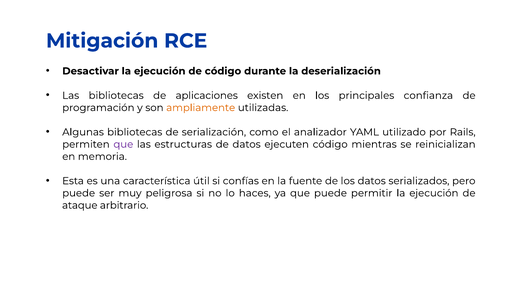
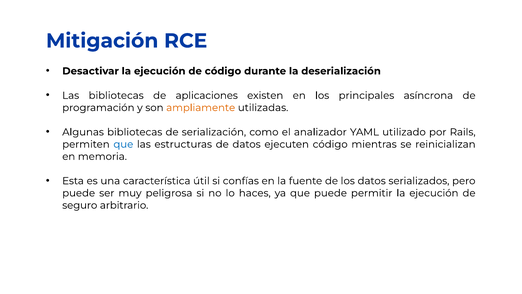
confianza: confianza -> asíncrona
que at (123, 144) colour: purple -> blue
ataque: ataque -> seguro
